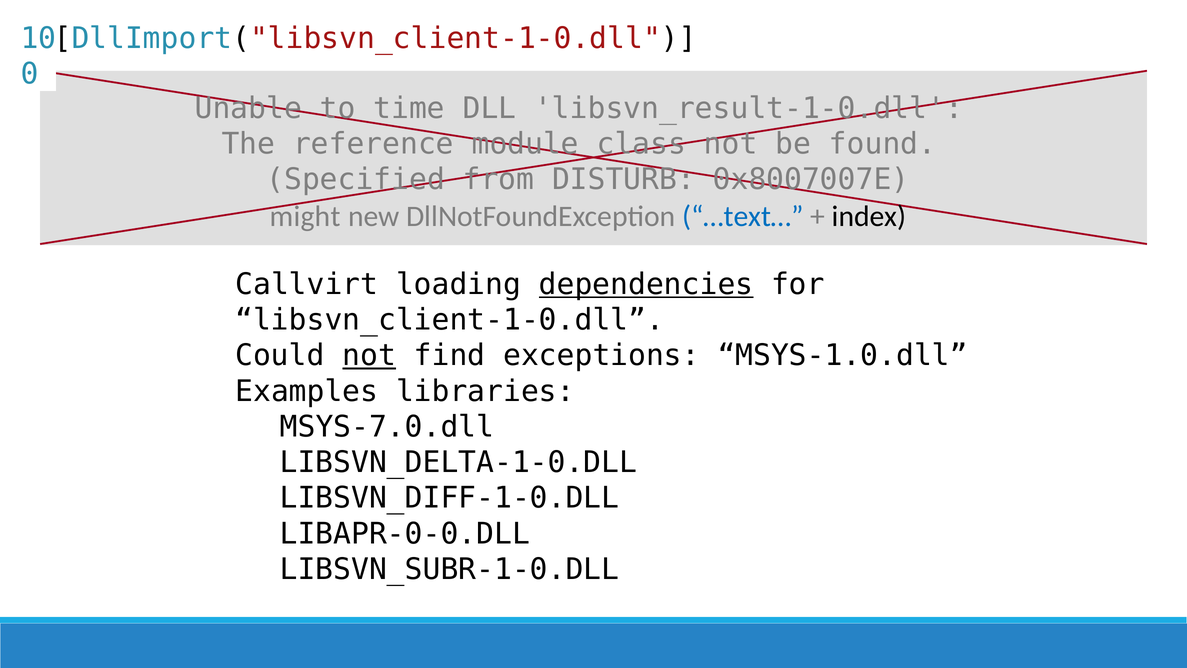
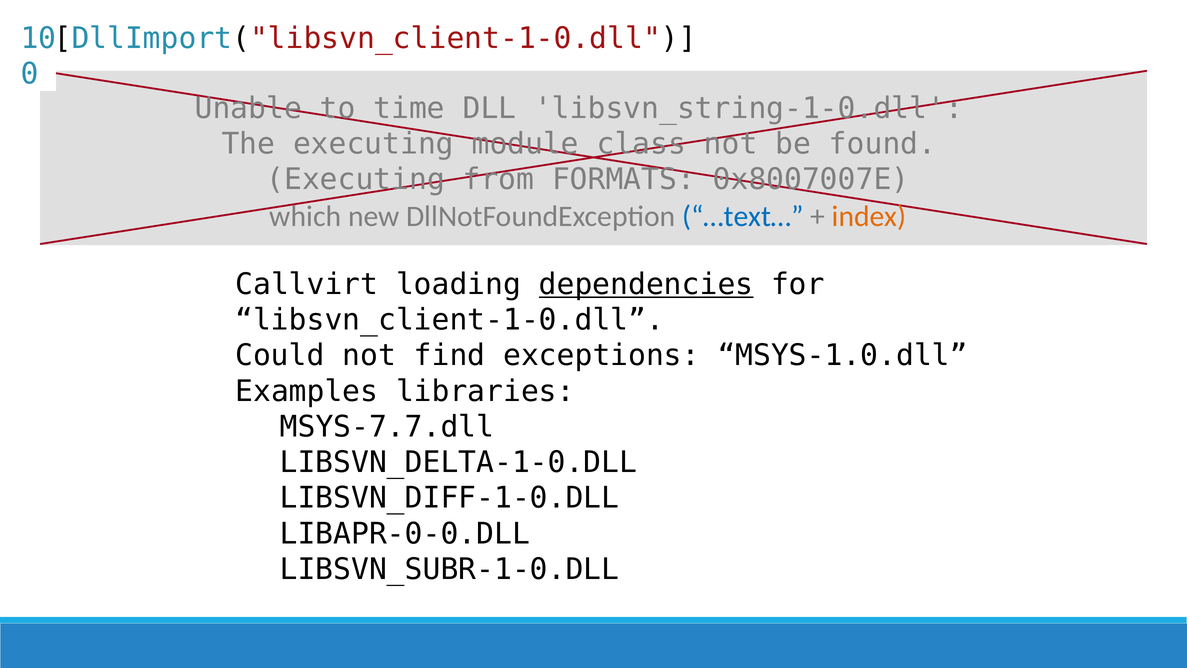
libsvn_result-1-0.dll: libsvn_result-1-0.dll -> libsvn_string-1-0.dll
The reference: reference -> executing
Specified at (356, 180): Specified -> Executing
DISTURB: DISTURB -> FORMATS
might: might -> which
index colour: black -> orange
not at (369, 356) underline: present -> none
MSYS-7.0.dll: MSYS-7.0.dll -> MSYS-7.7.dll
